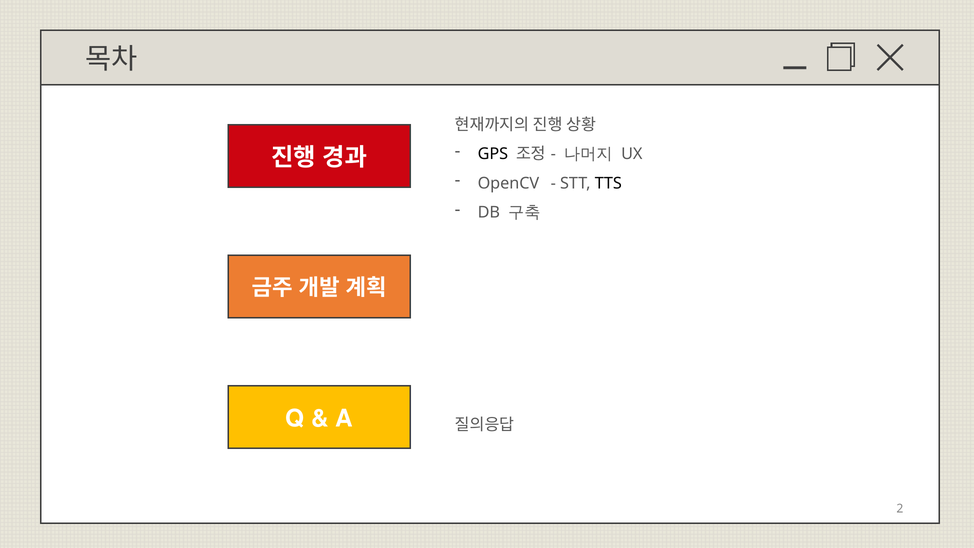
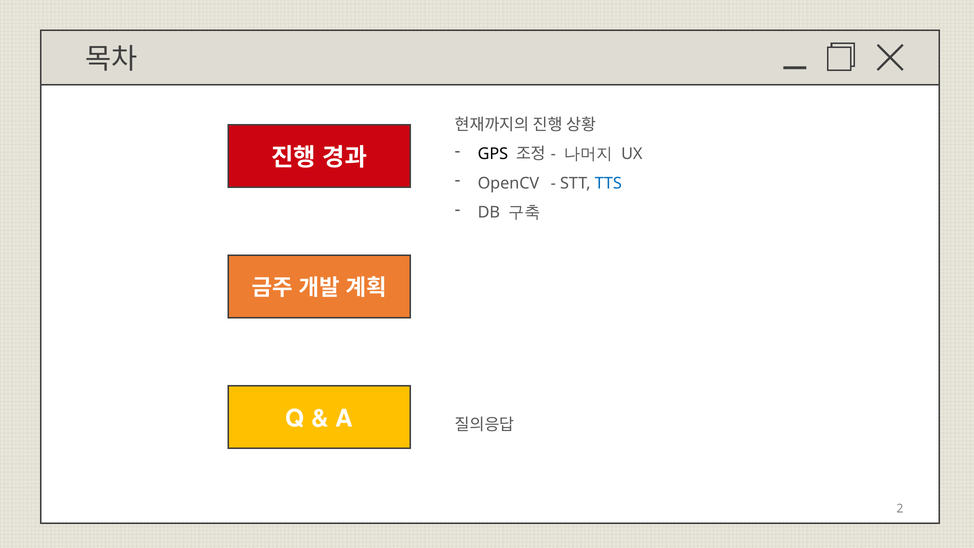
TTS colour: black -> blue
